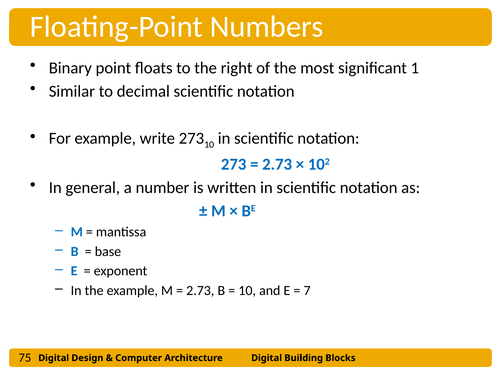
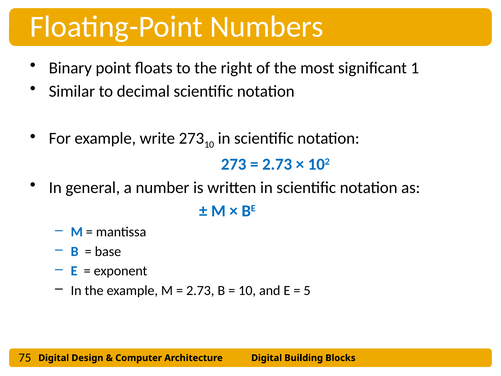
7: 7 -> 5
